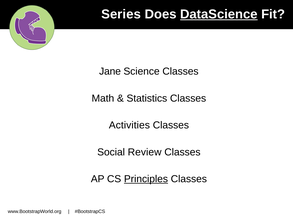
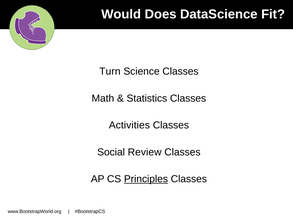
Series: Series -> Would
DataScience underline: present -> none
Jane: Jane -> Turn
